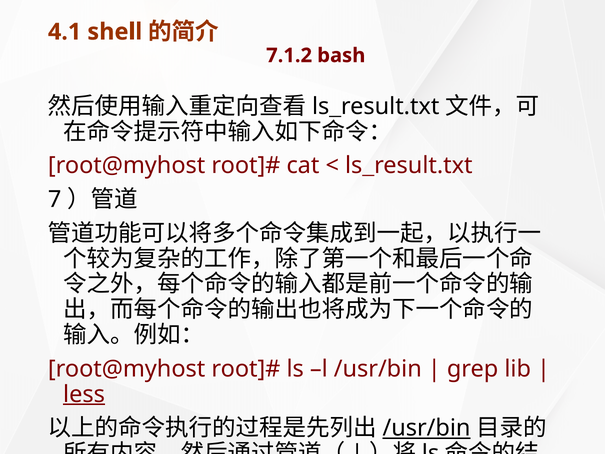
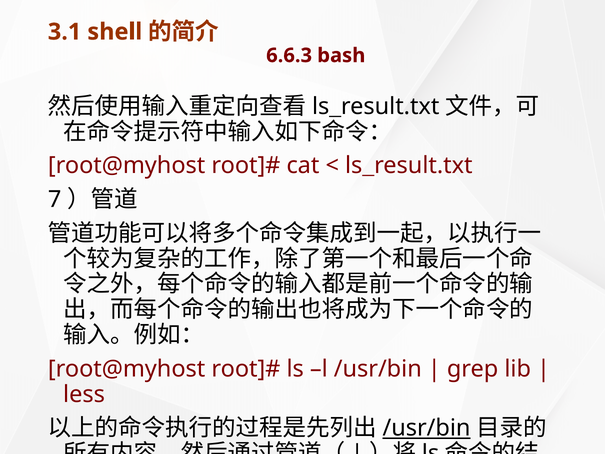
4.1: 4.1 -> 3.1
7.1.2: 7.1.2 -> 6.6.3
less at (84, 394) underline: present -> none
